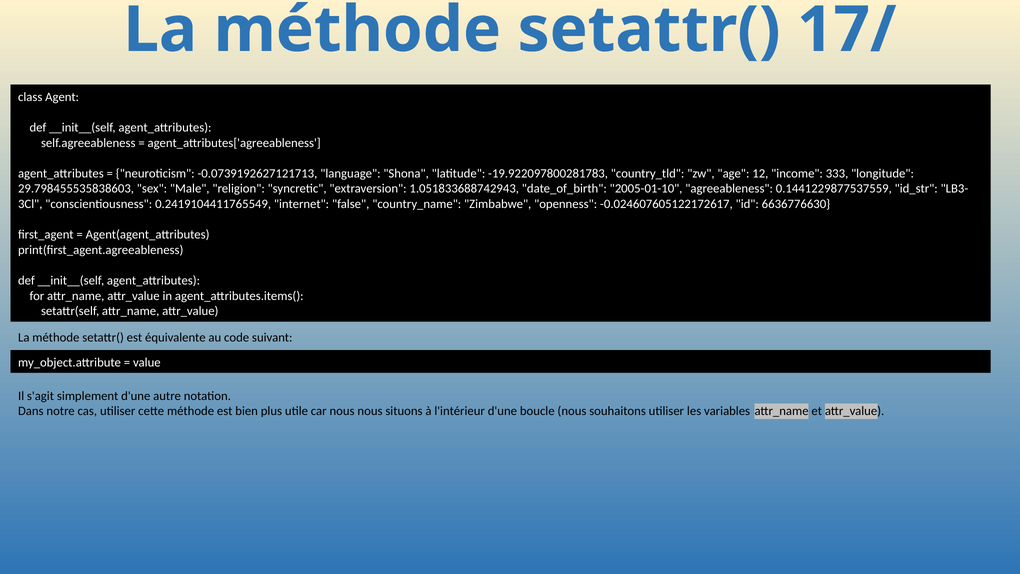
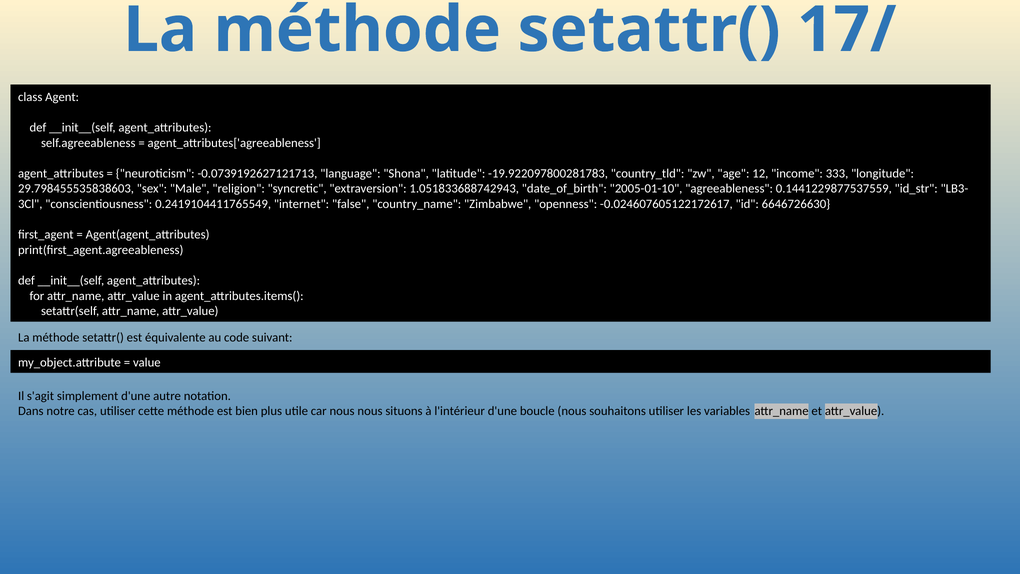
6636776630: 6636776630 -> 6646726630
